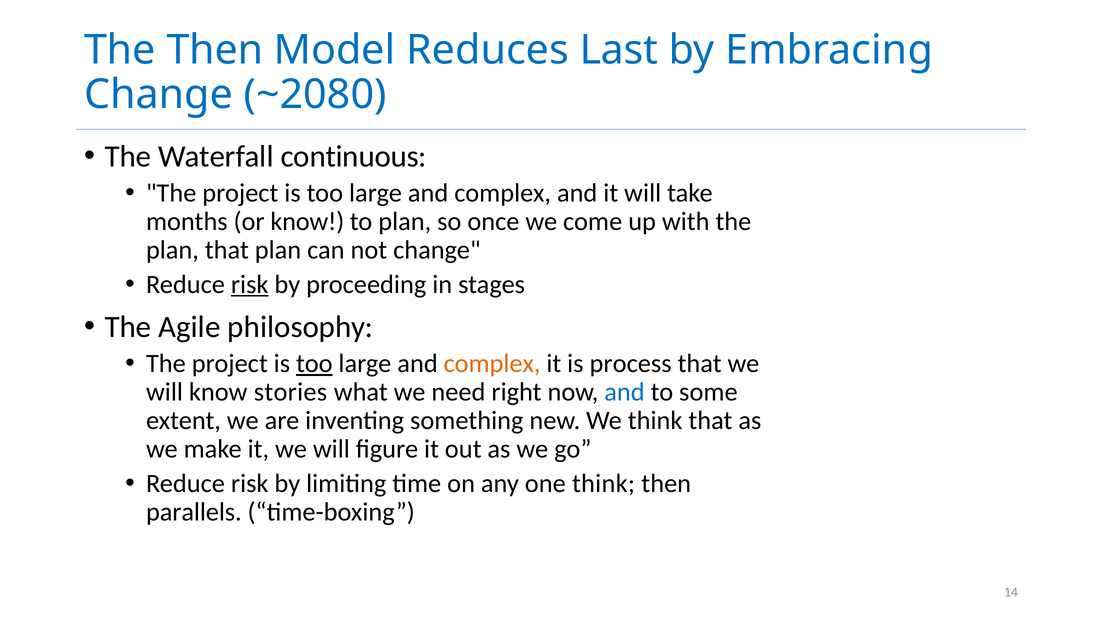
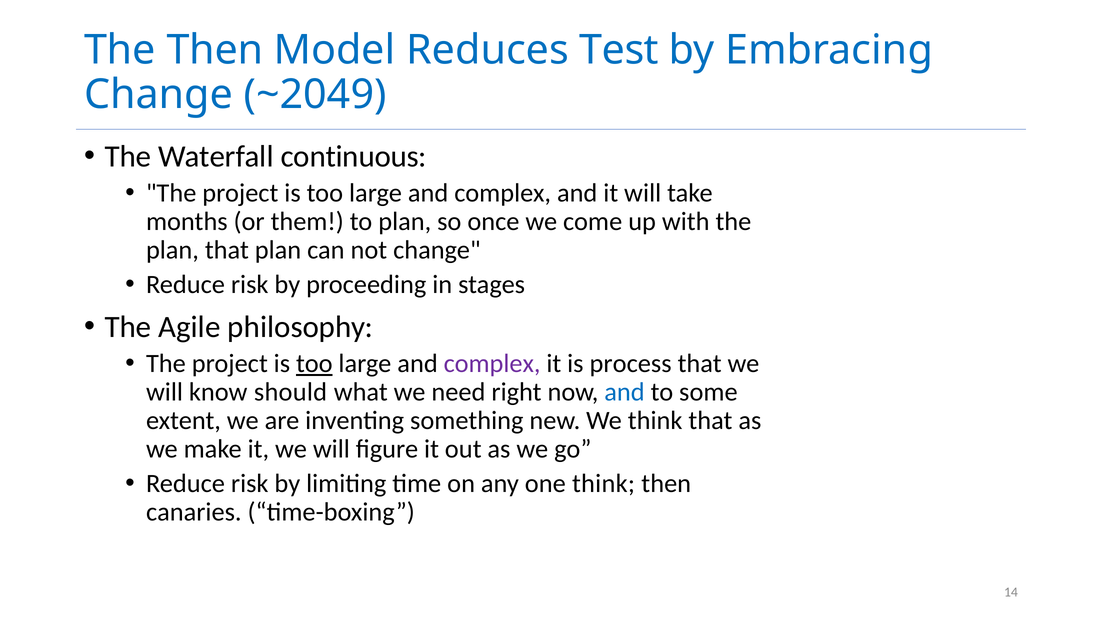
Last: Last -> Test
~2080: ~2080 -> ~2049
or know: know -> them
risk at (250, 284) underline: present -> none
complex at (492, 364) colour: orange -> purple
stories: stories -> should
parallels: parallels -> canaries
